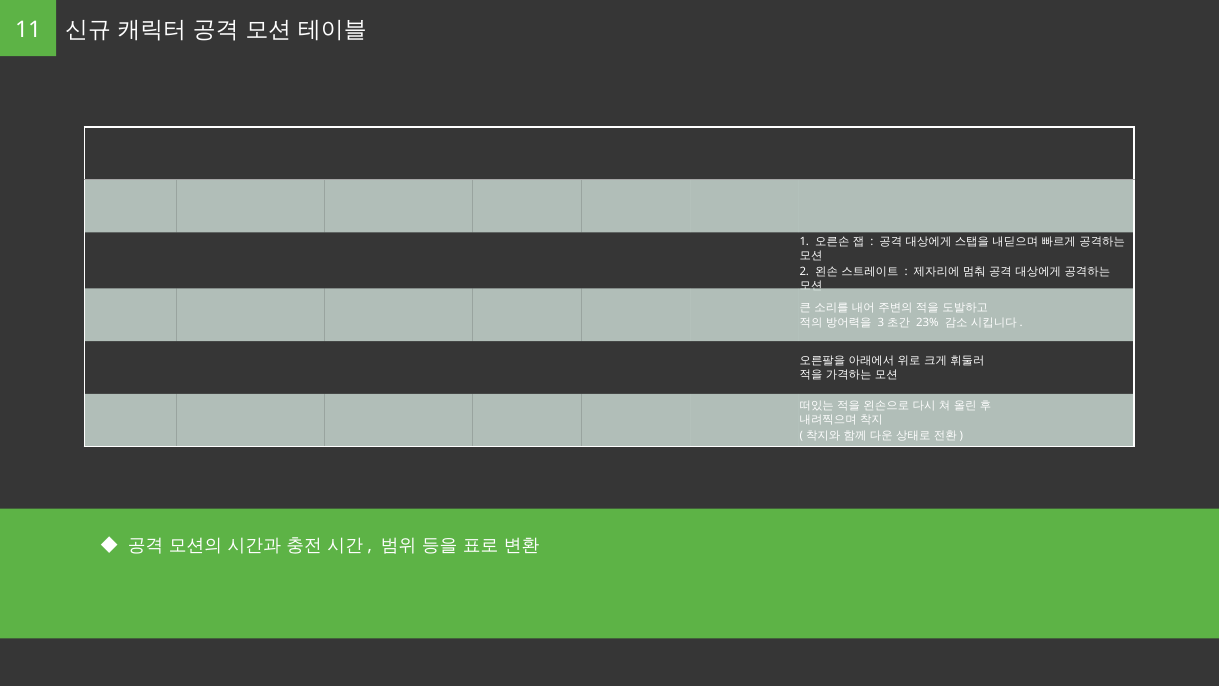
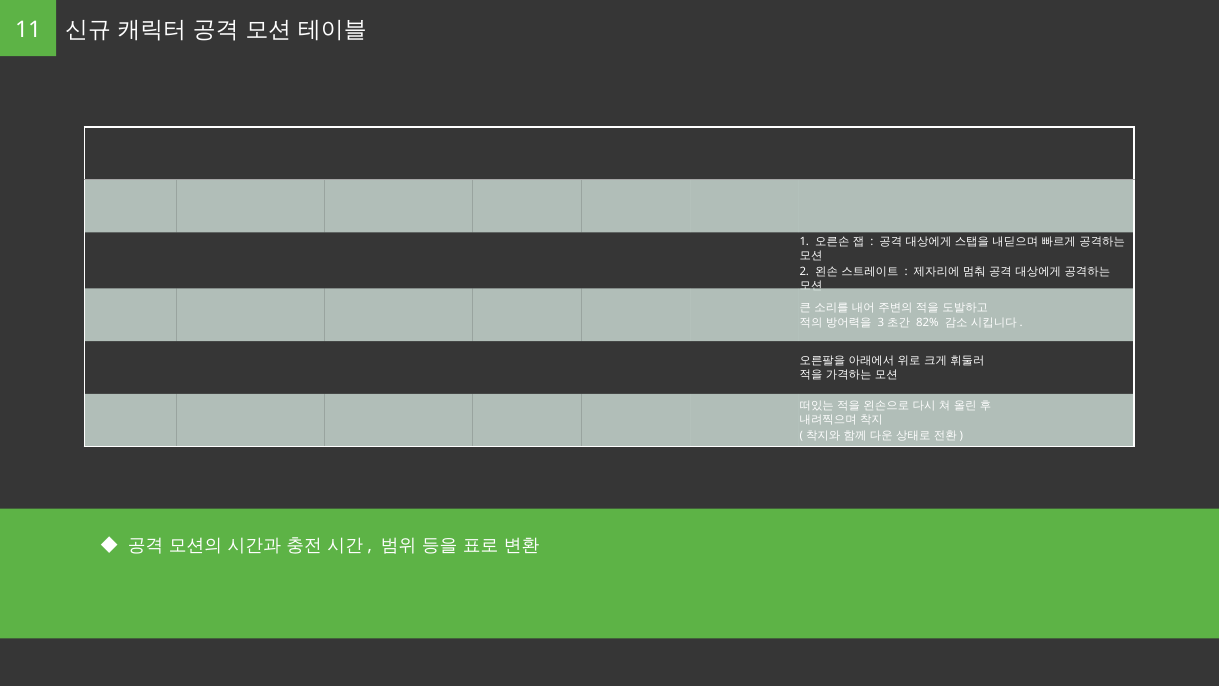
23%: 23% -> 82%
